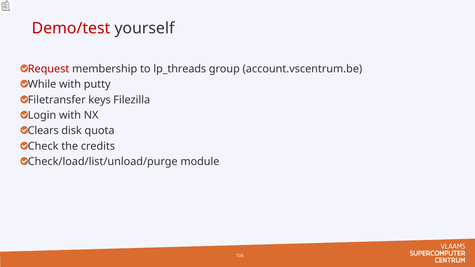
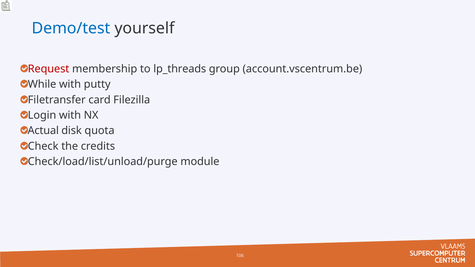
Demo/test colour: red -> blue
keys: keys -> card
Clears: Clears -> Actual
